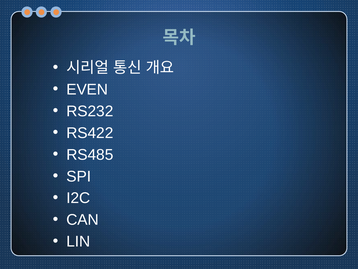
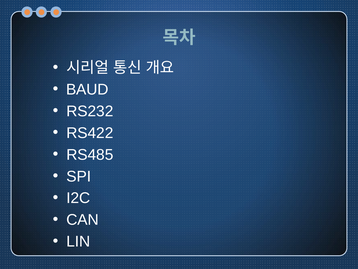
EVEN: EVEN -> BAUD
